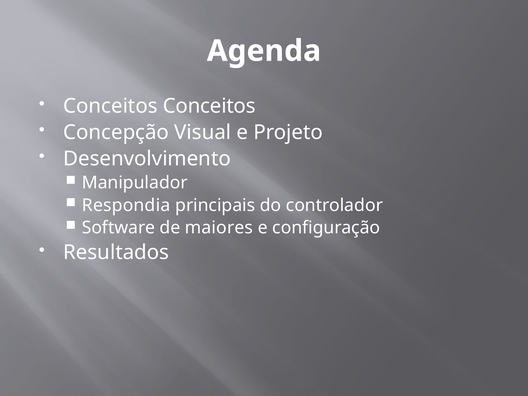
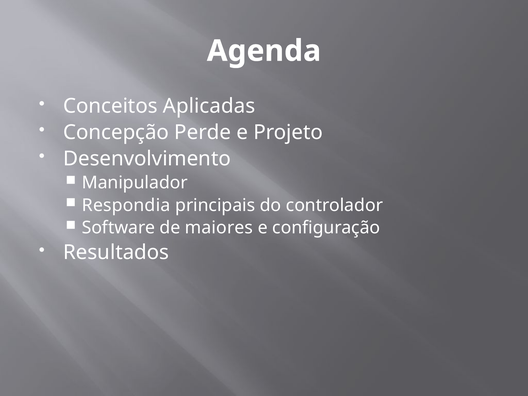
Conceitos Conceitos: Conceitos -> Aplicadas
Visual: Visual -> Perde
